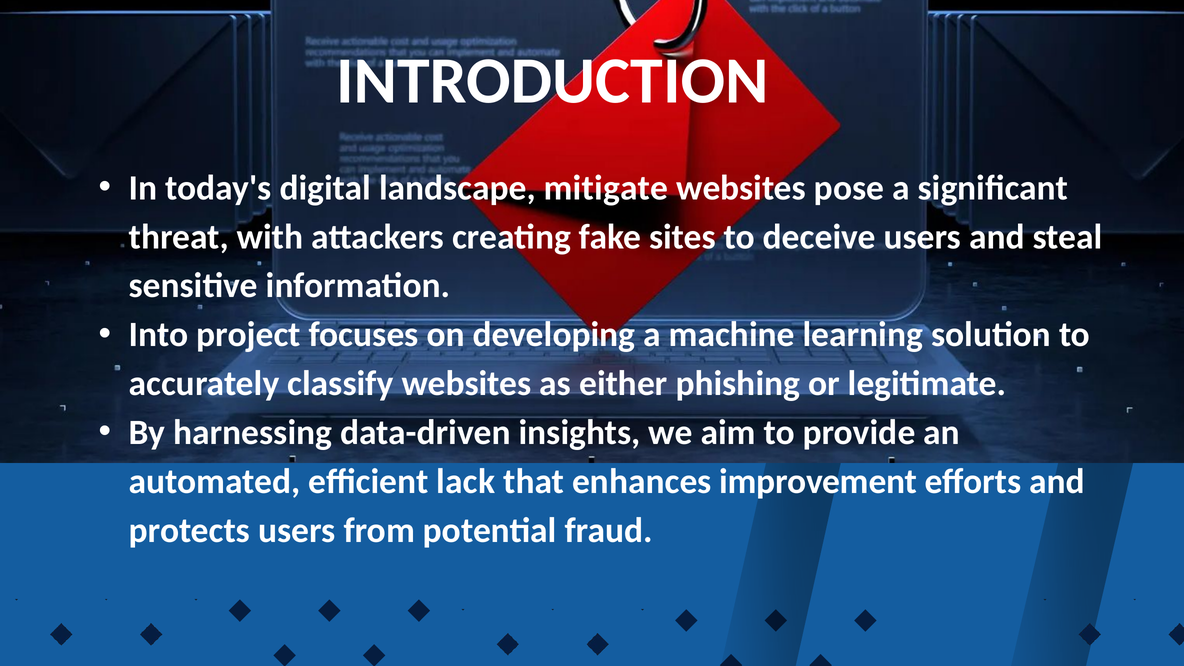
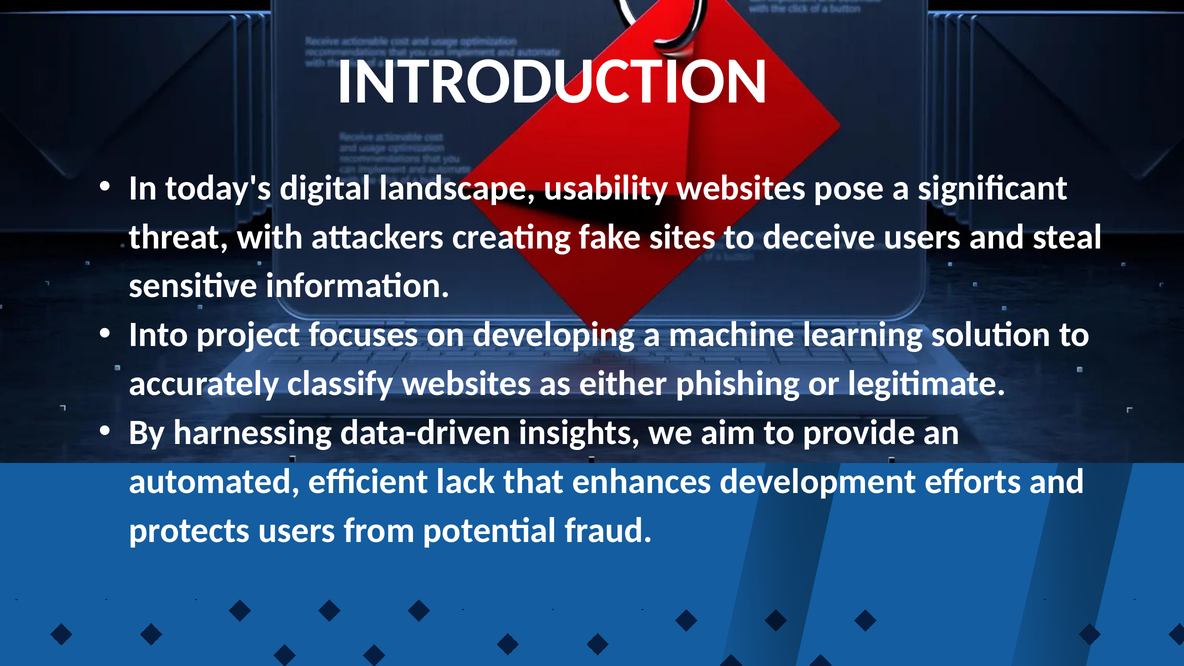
mitigate: mitigate -> usability
improvement: improvement -> development
